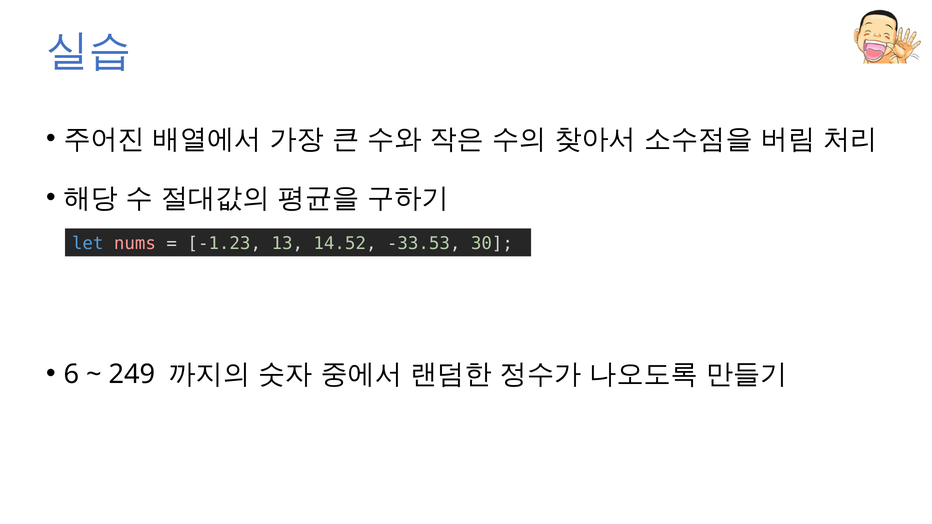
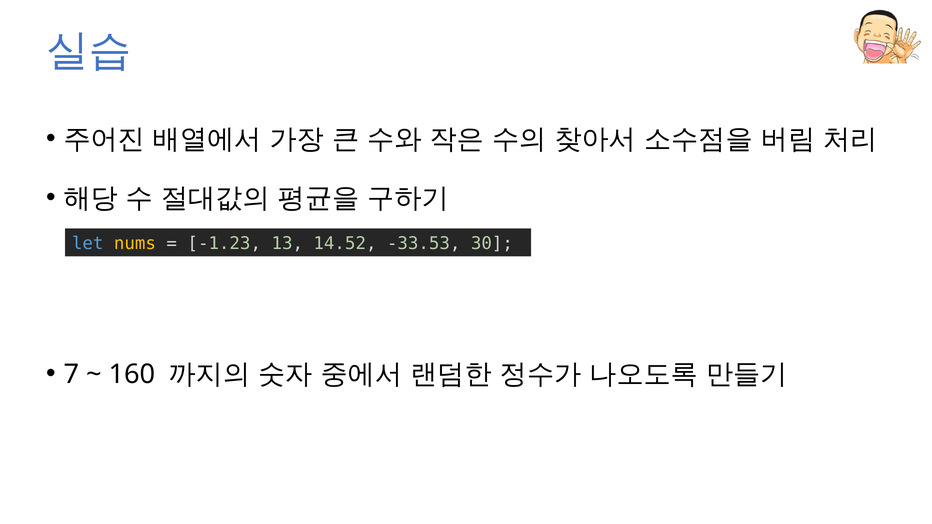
nums colour: pink -> yellow
6: 6 -> 7
249: 249 -> 160
